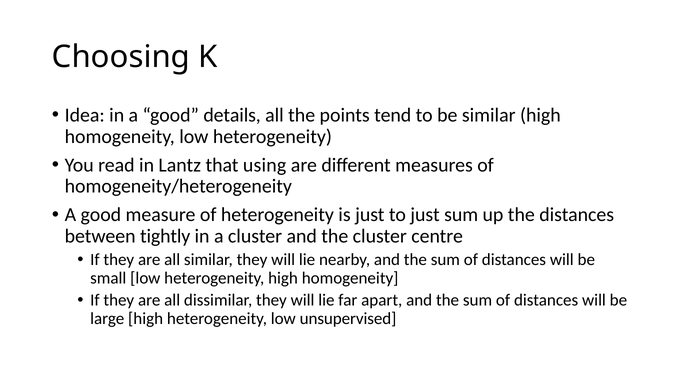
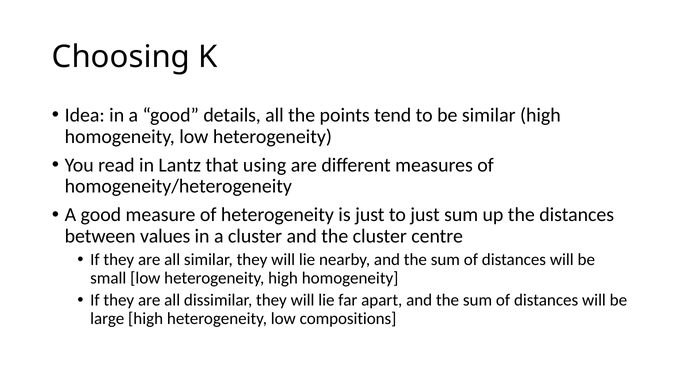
tightly: tightly -> values
unsupervised: unsupervised -> compositions
